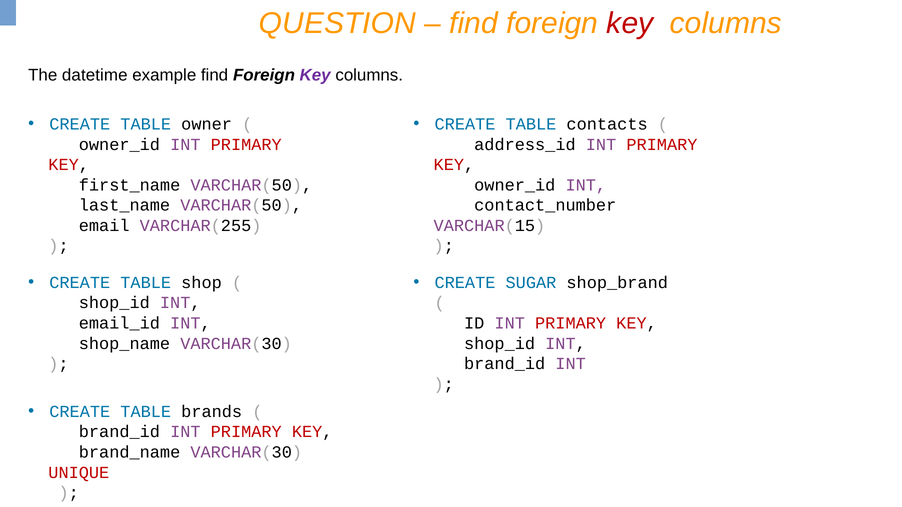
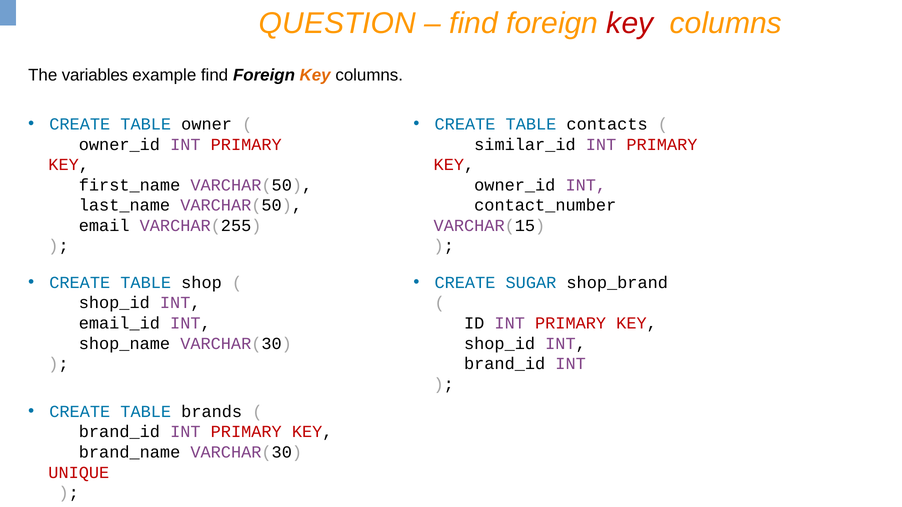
datetime: datetime -> variables
Key at (315, 75) colour: purple -> orange
address_id: address_id -> similar_id
